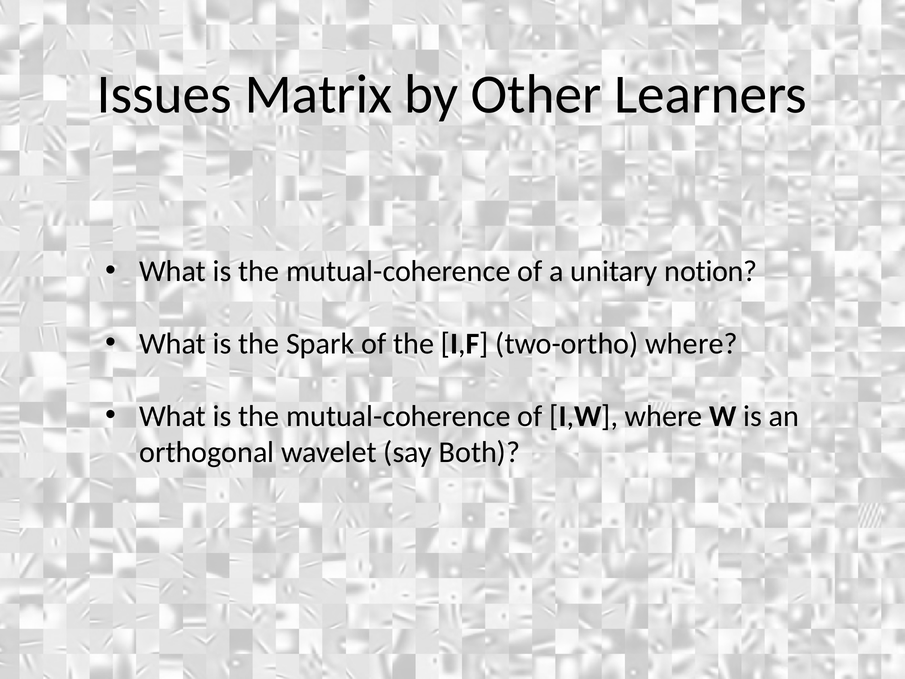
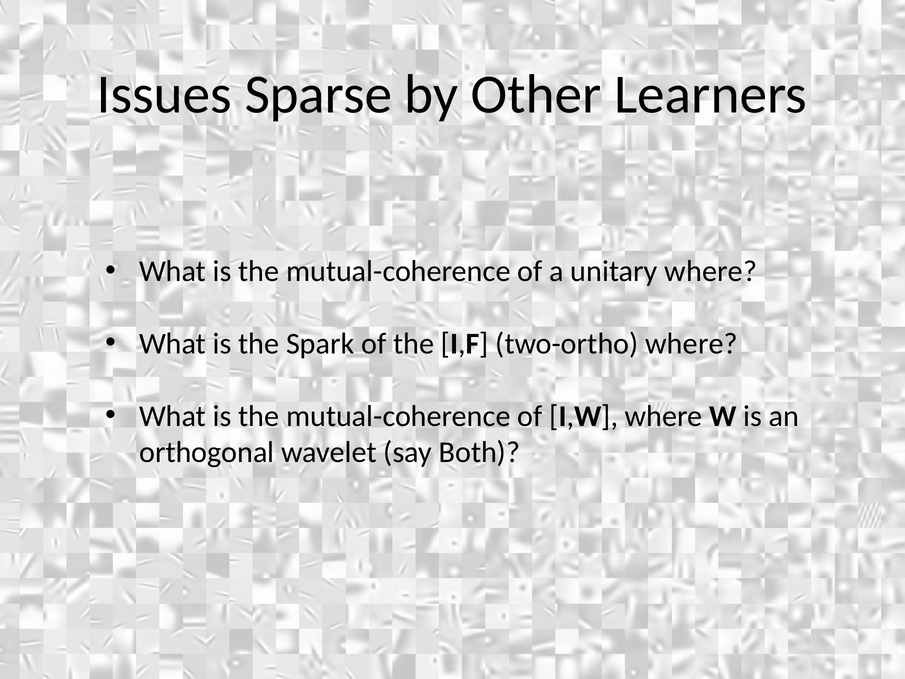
Matrix: Matrix -> Sparse
unitary notion: notion -> where
